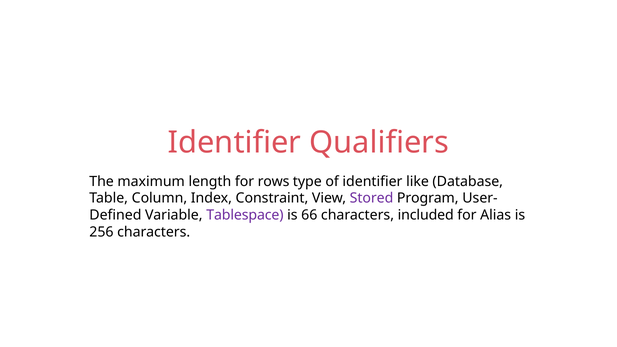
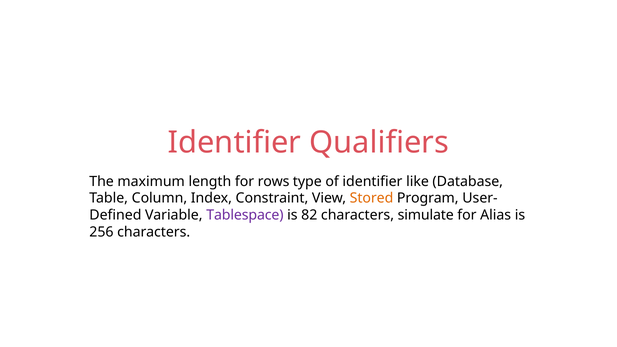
Stored colour: purple -> orange
66: 66 -> 82
included: included -> simulate
